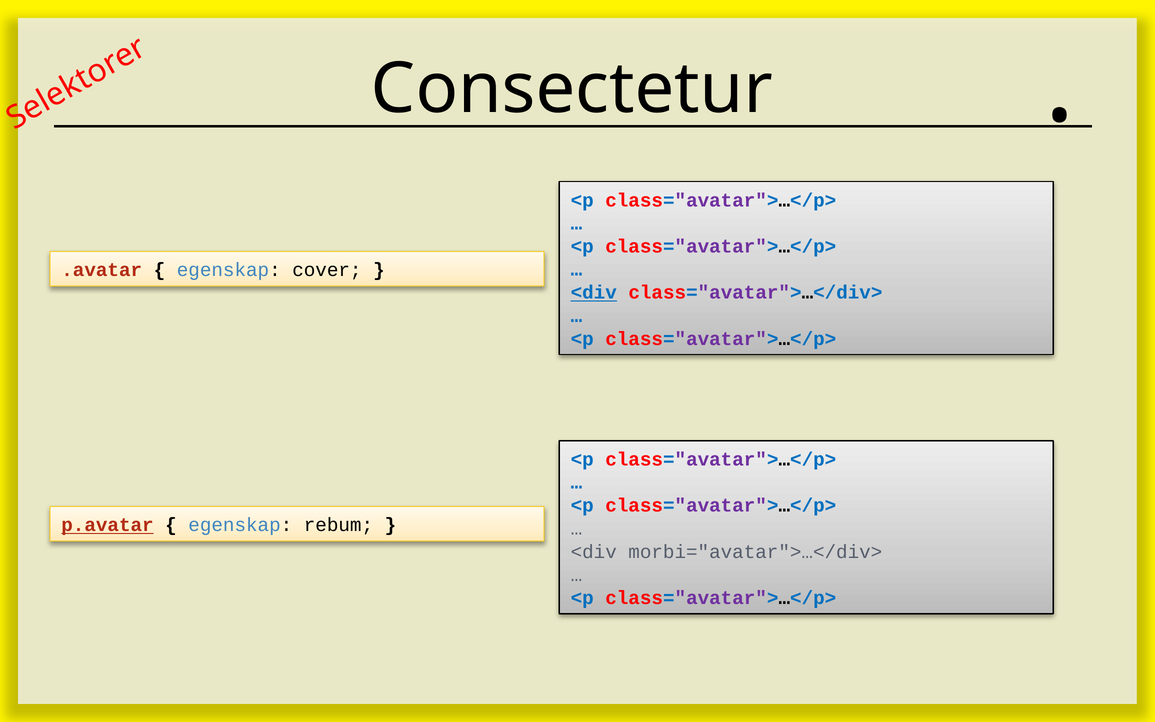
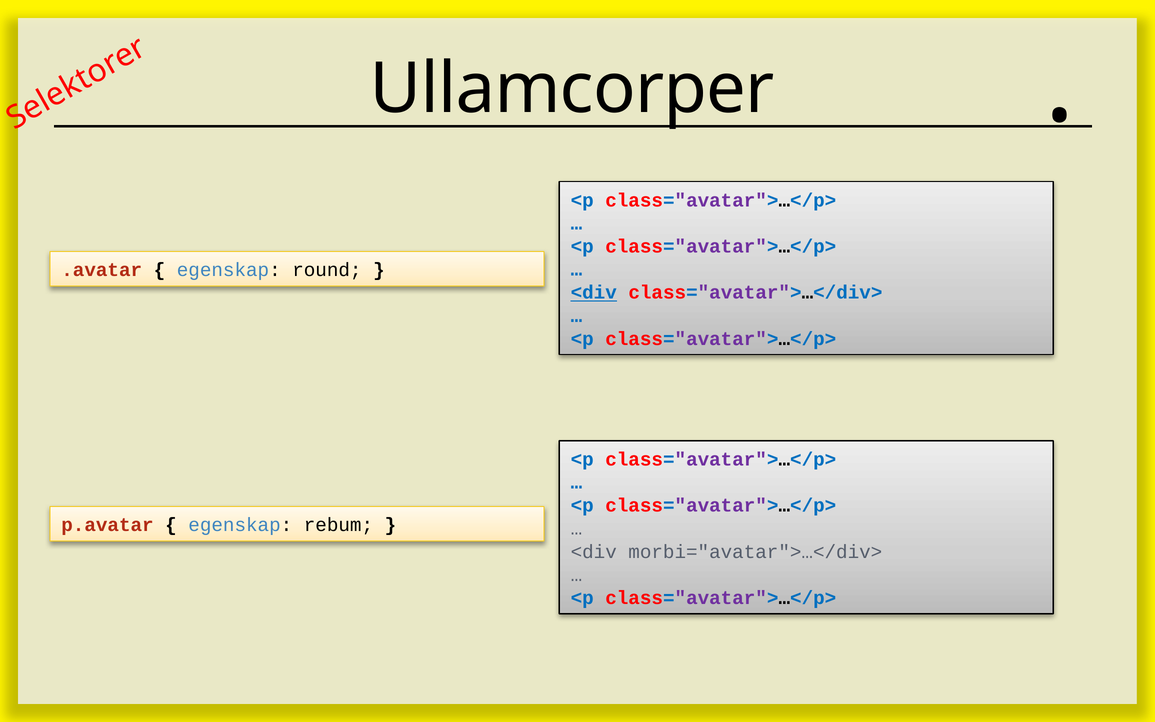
Consectetur: Consectetur -> Ullamcorper
cover: cover -> round
p.avatar underline: present -> none
